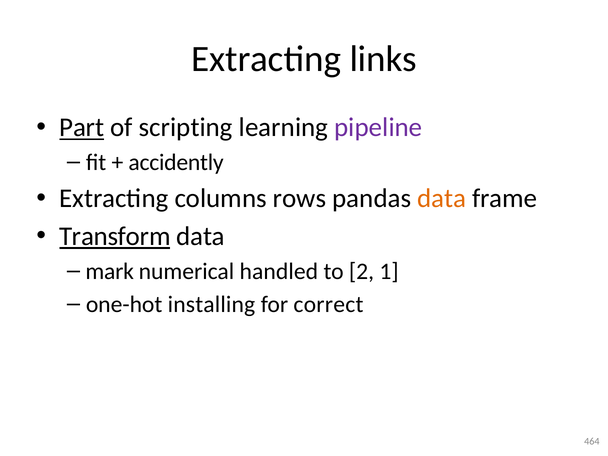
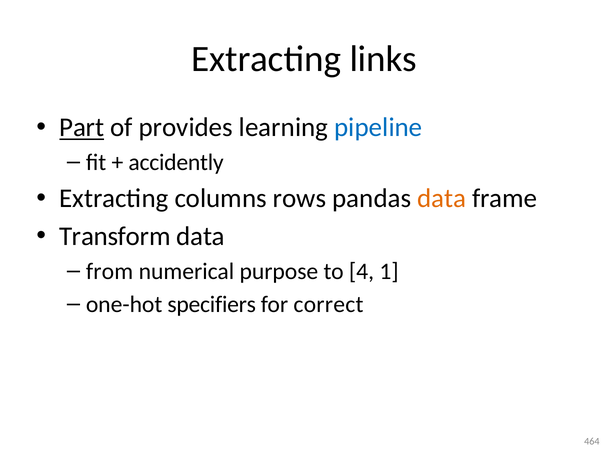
scripting: scripting -> provides
pipeline colour: purple -> blue
Transform underline: present -> none
mark: mark -> from
handled: handled -> purpose
2: 2 -> 4
installing: installing -> specifiers
